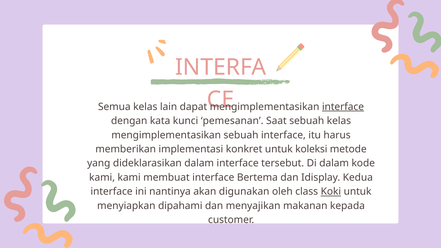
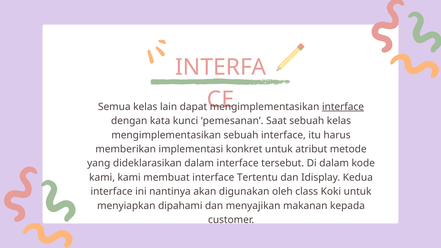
koleksi: koleksi -> atribut
Bertema: Bertema -> Tertentu
Koki underline: present -> none
